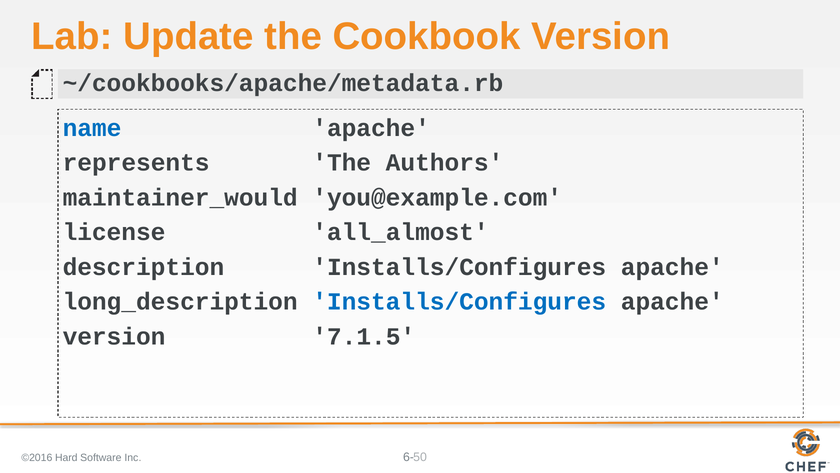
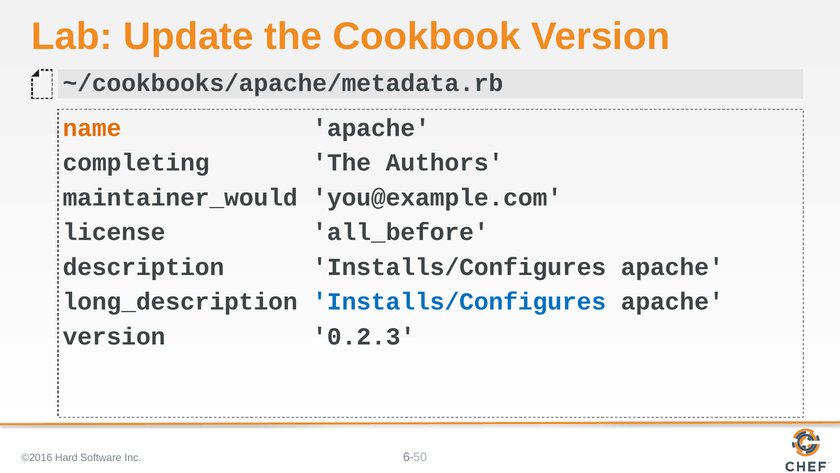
name colour: blue -> orange
represents: represents -> completing
all_almost: all_almost -> all_before
7.1.5: 7.1.5 -> 0.2.3
